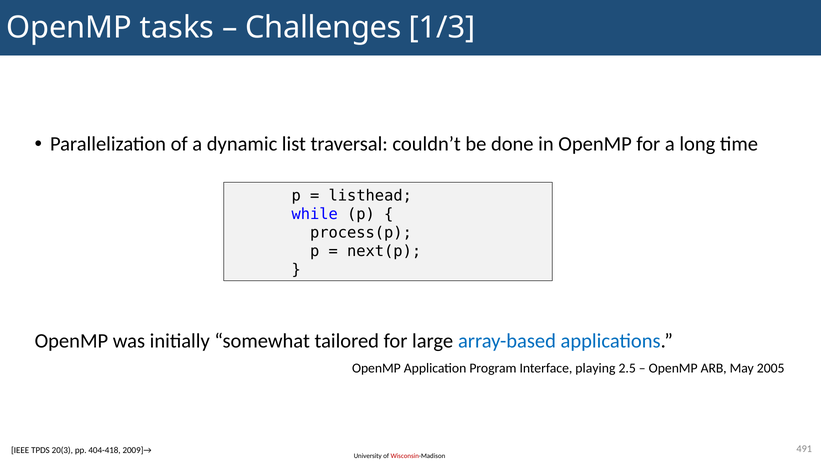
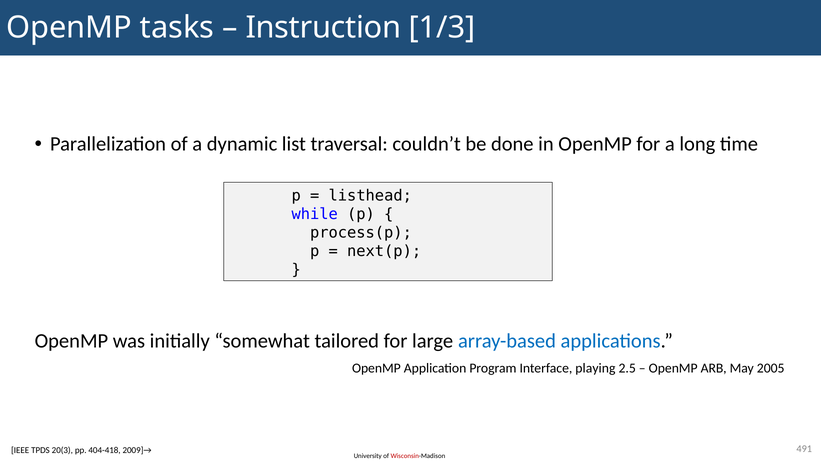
Challenges: Challenges -> Instruction
